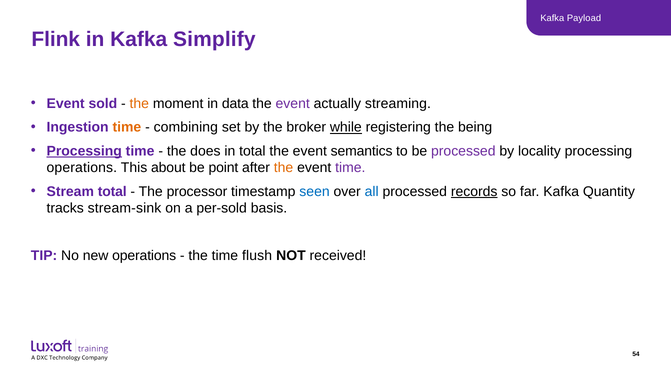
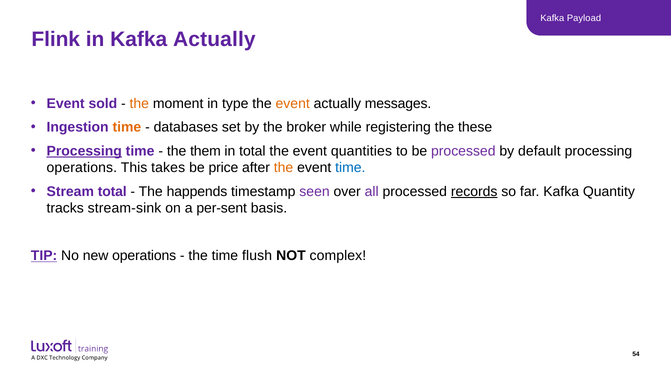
Kafka Simplify: Simplify -> Actually
data: data -> type
event at (293, 104) colour: purple -> orange
streaming: streaming -> messages
combining: combining -> databases
while underline: present -> none
being: being -> these
does: does -> them
semantics: semantics -> quantities
locality: locality -> default
about: about -> takes
point: point -> price
time at (350, 168) colour: purple -> blue
processor: processor -> happends
seen colour: blue -> purple
all colour: blue -> purple
per-sold: per-sold -> per-sent
TIP underline: none -> present
received: received -> complex
